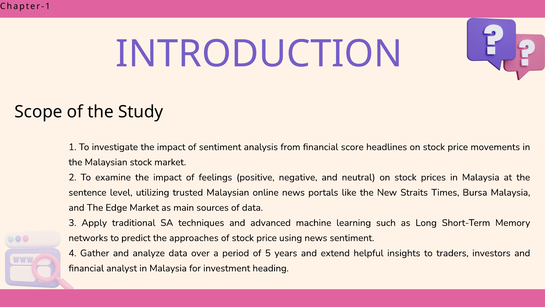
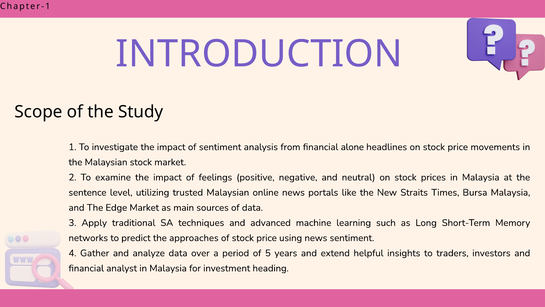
score: score -> alone
